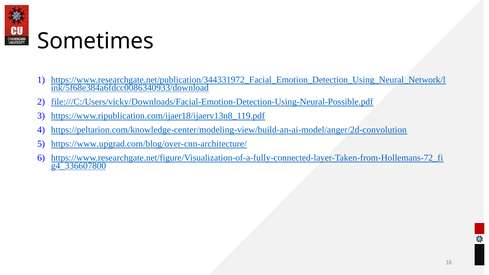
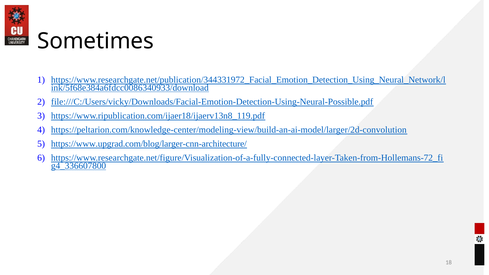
https://peltarion.com/knowledge-center/modeling-view/build-an-ai-model/anger/2d-convolution: https://peltarion.com/knowledge-center/modeling-view/build-an-ai-model/anger/2d-convolution -> https://peltarion.com/knowledge-center/modeling-view/build-an-ai-model/larger/2d-convolution
https://www.upgrad.com/blog/over-cnn-architecture/: https://www.upgrad.com/blog/over-cnn-architecture/ -> https://www.upgrad.com/blog/larger-cnn-architecture/
